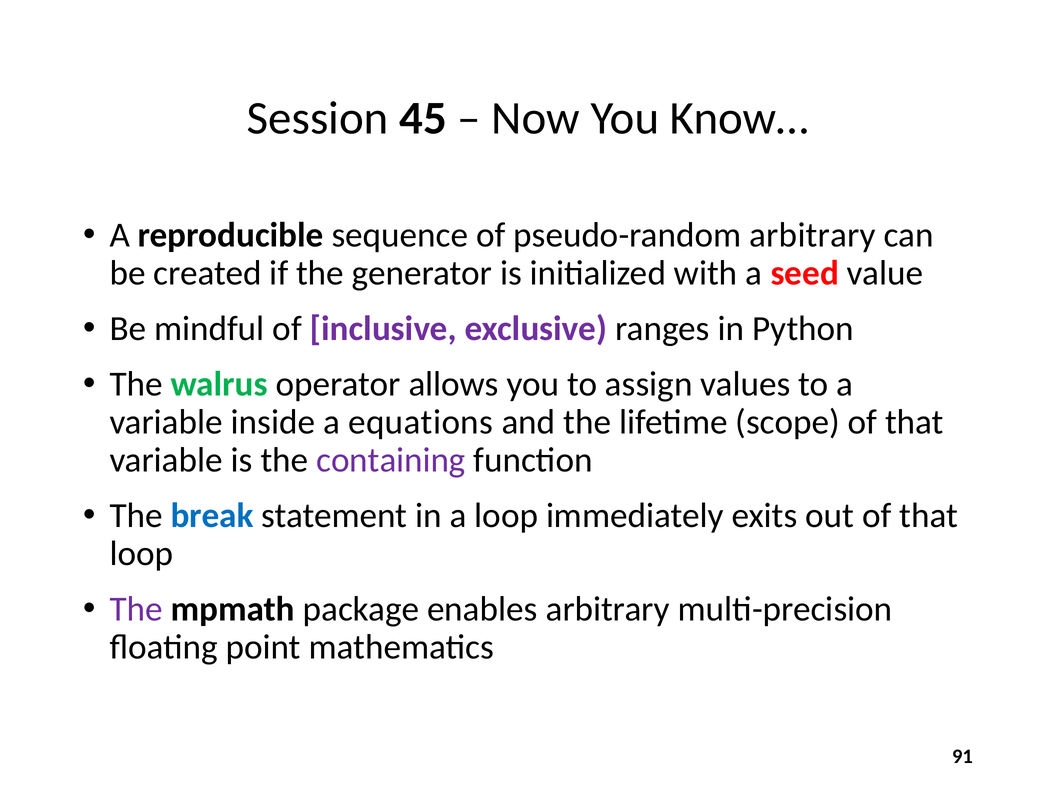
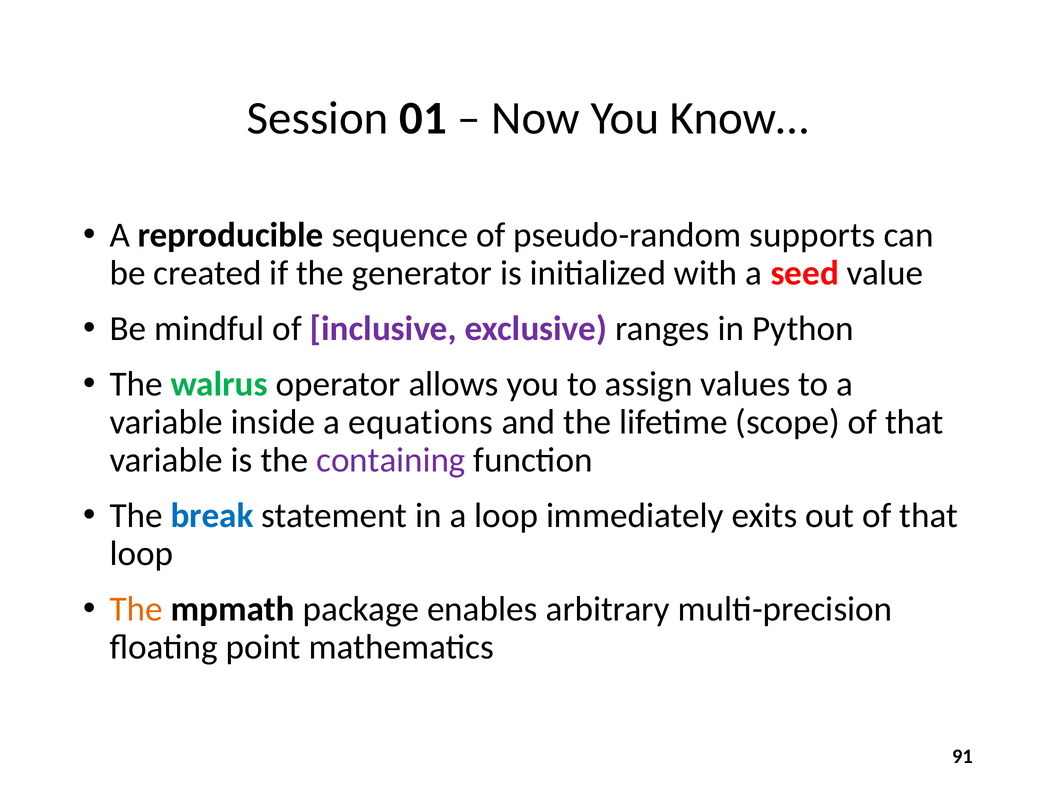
45: 45 -> 01
pseudo-random arbitrary: arbitrary -> supports
The at (136, 609) colour: purple -> orange
